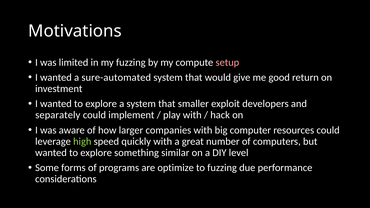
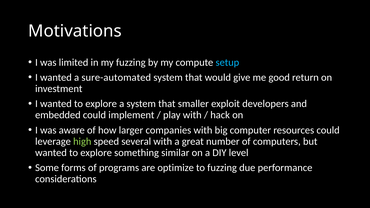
setup colour: pink -> light blue
separately: separately -> embedded
quickly: quickly -> several
